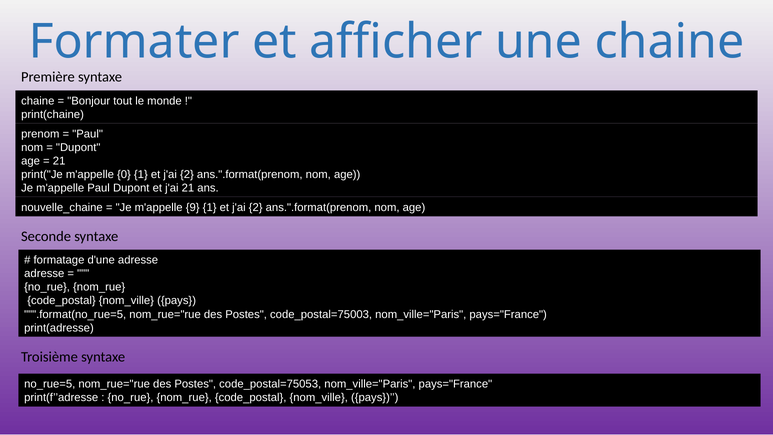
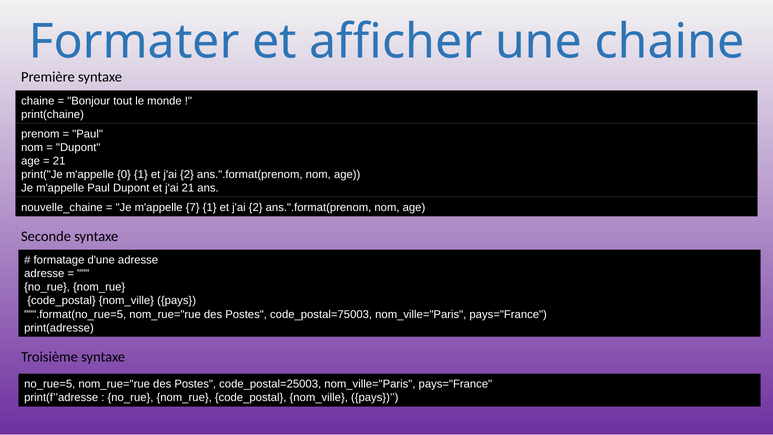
9: 9 -> 7
code_postal=75053: code_postal=75053 -> code_postal=25003
